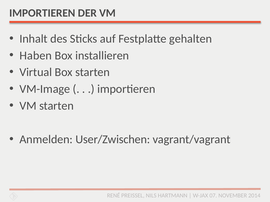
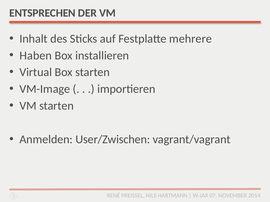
IMPORTIEREN at (42, 13): IMPORTIEREN -> ENTSPRECHEN
gehalten: gehalten -> mehrere
